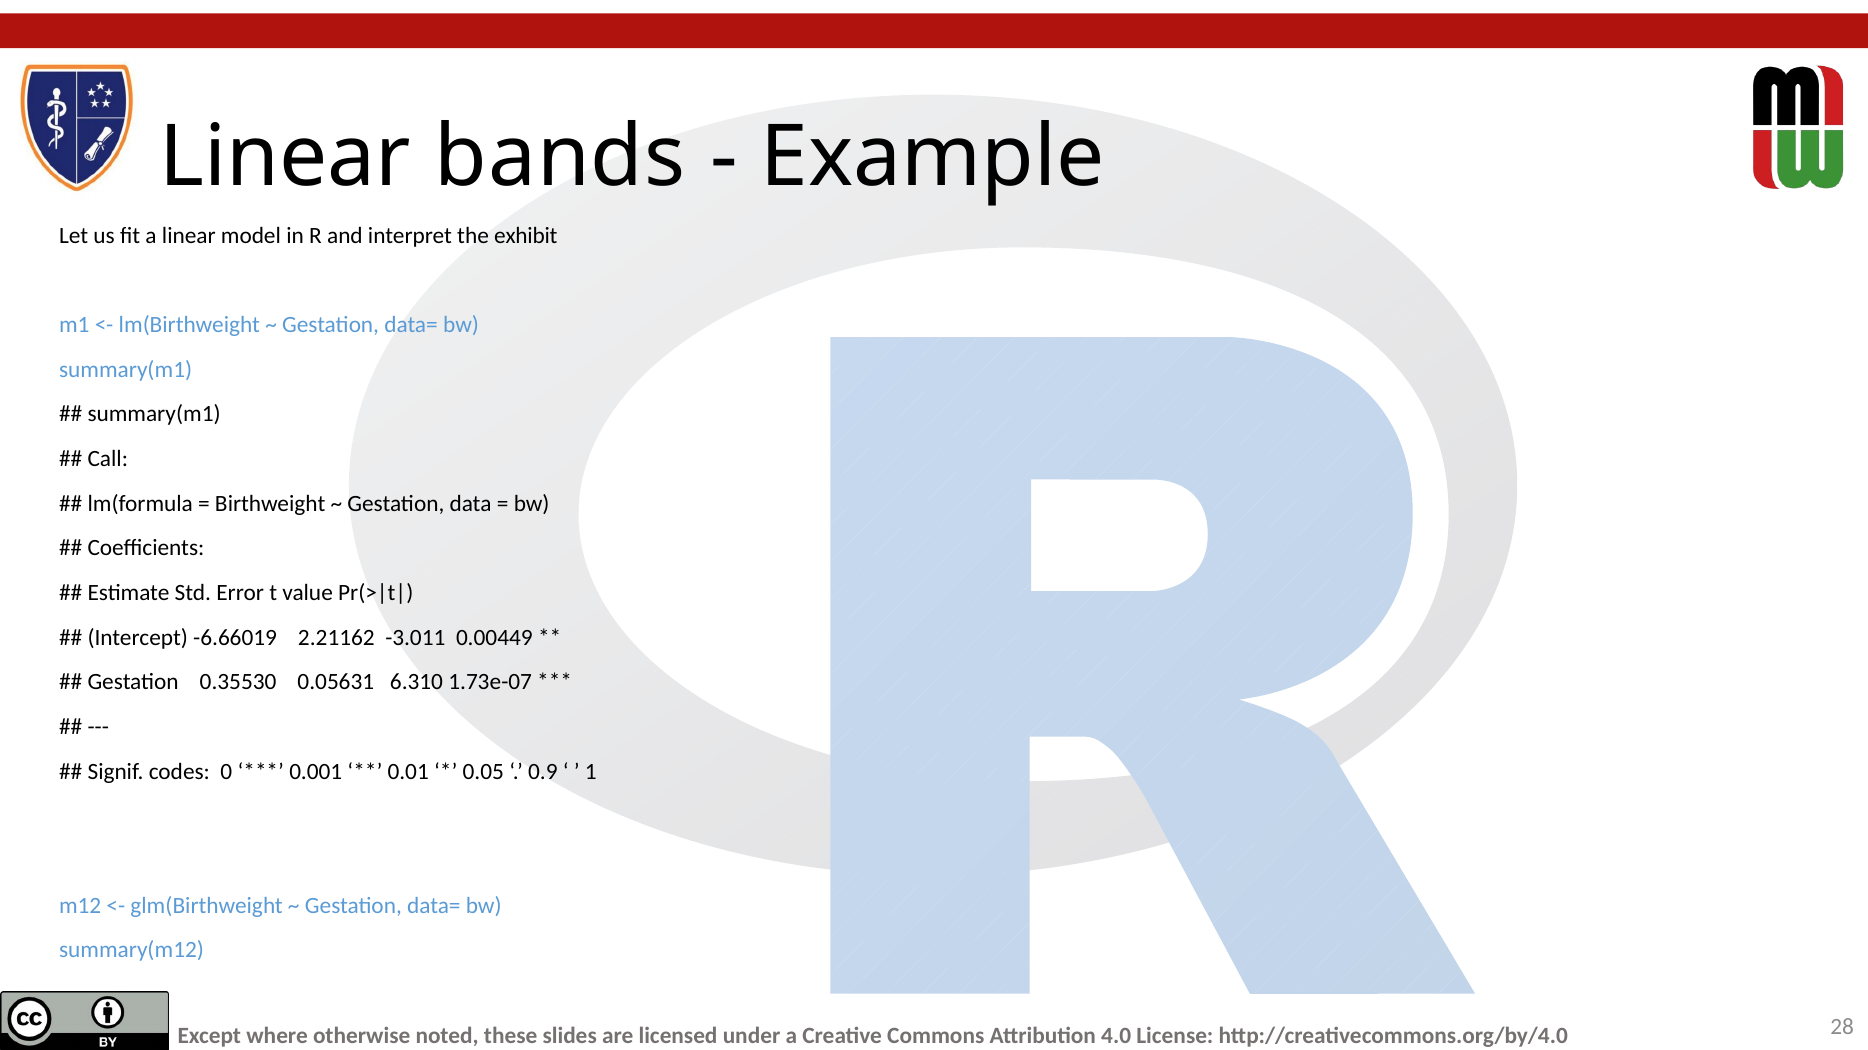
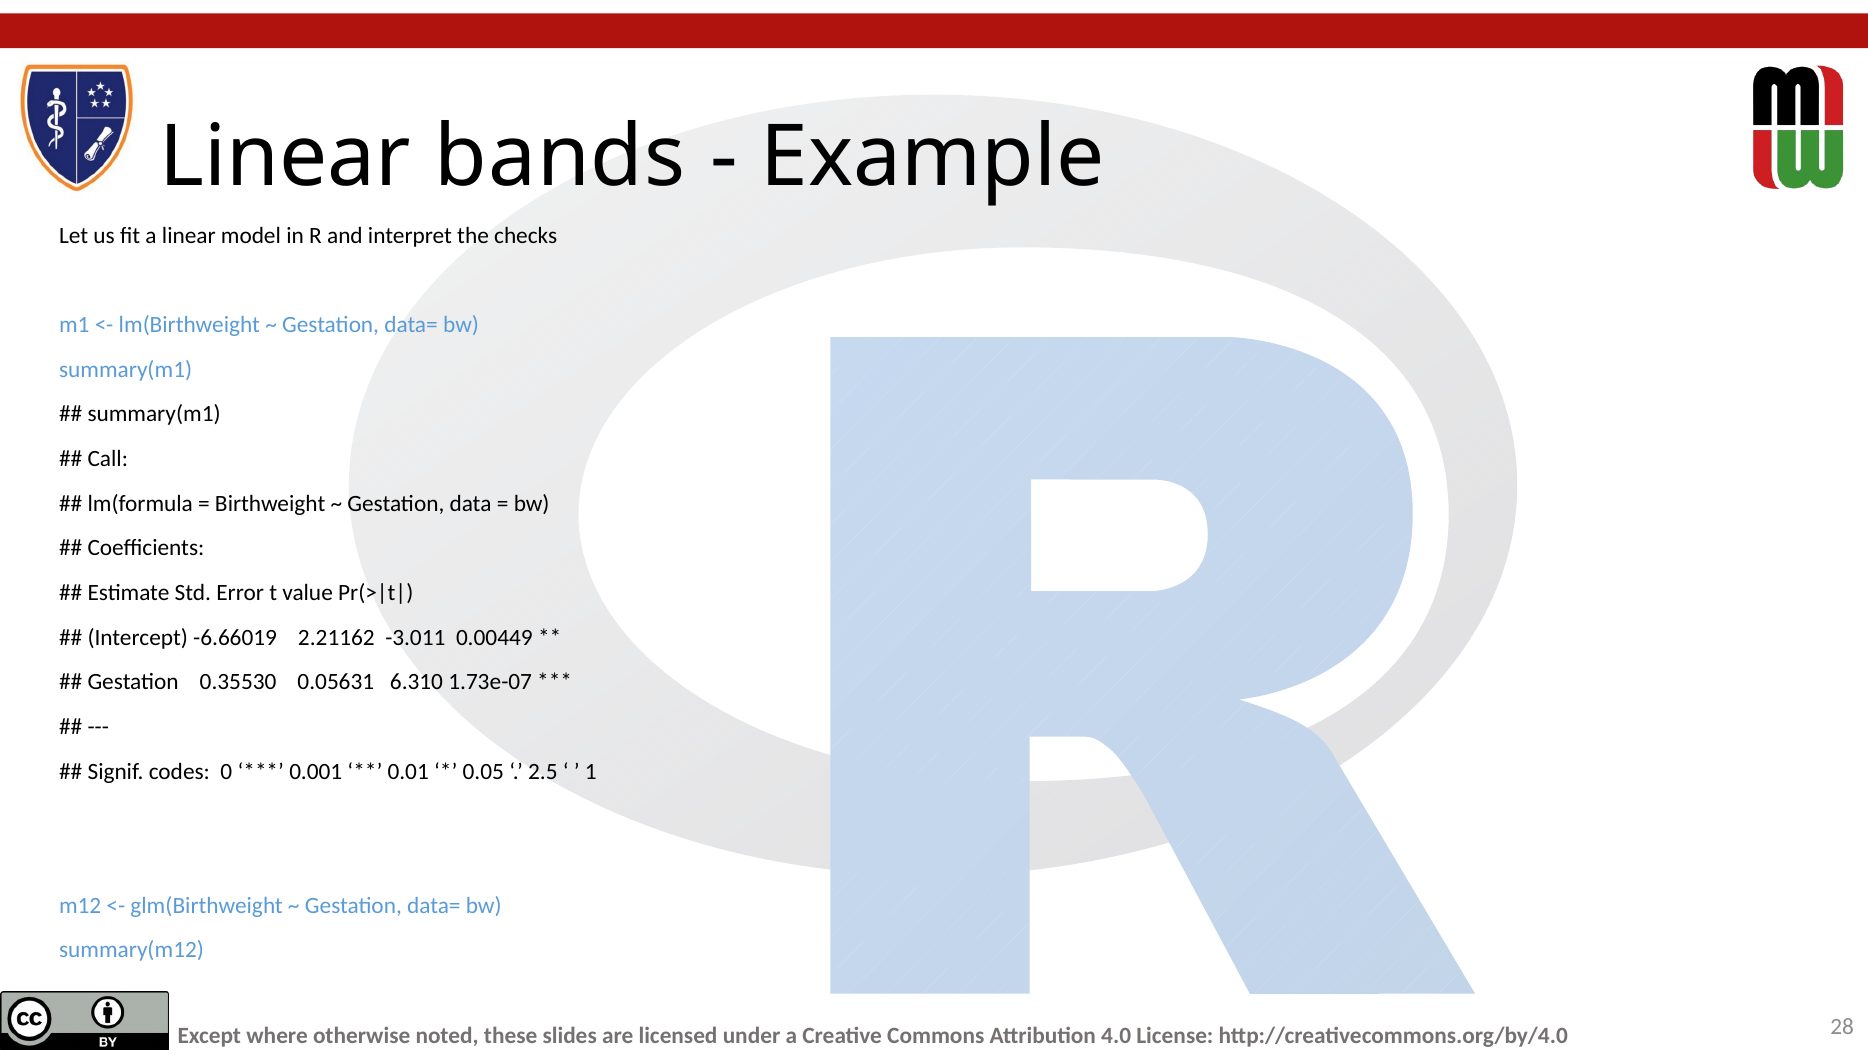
exhibit: exhibit -> checks
0.9: 0.9 -> 2.5
